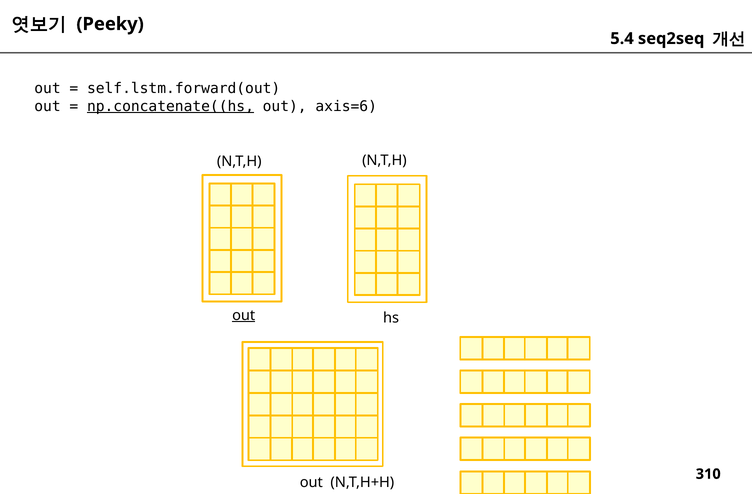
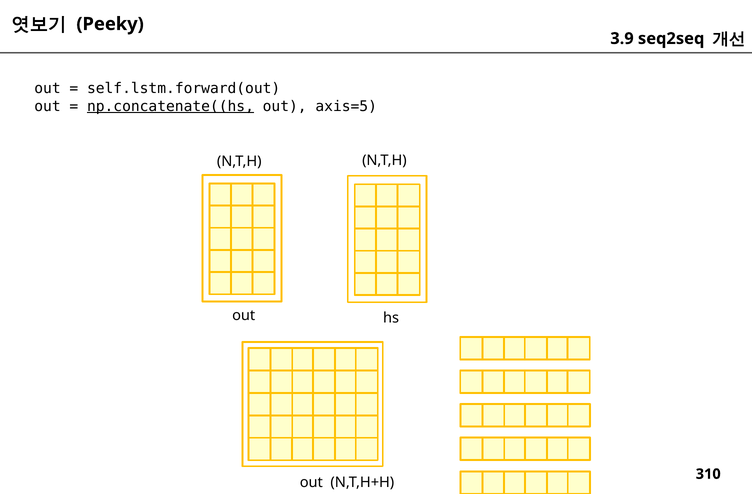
5.4: 5.4 -> 3.9
axis=6: axis=6 -> axis=5
out at (244, 315) underline: present -> none
